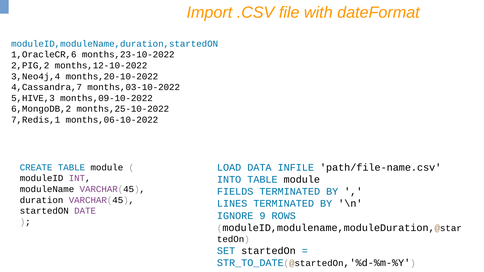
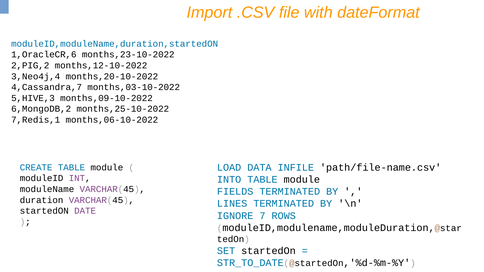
9: 9 -> 7
